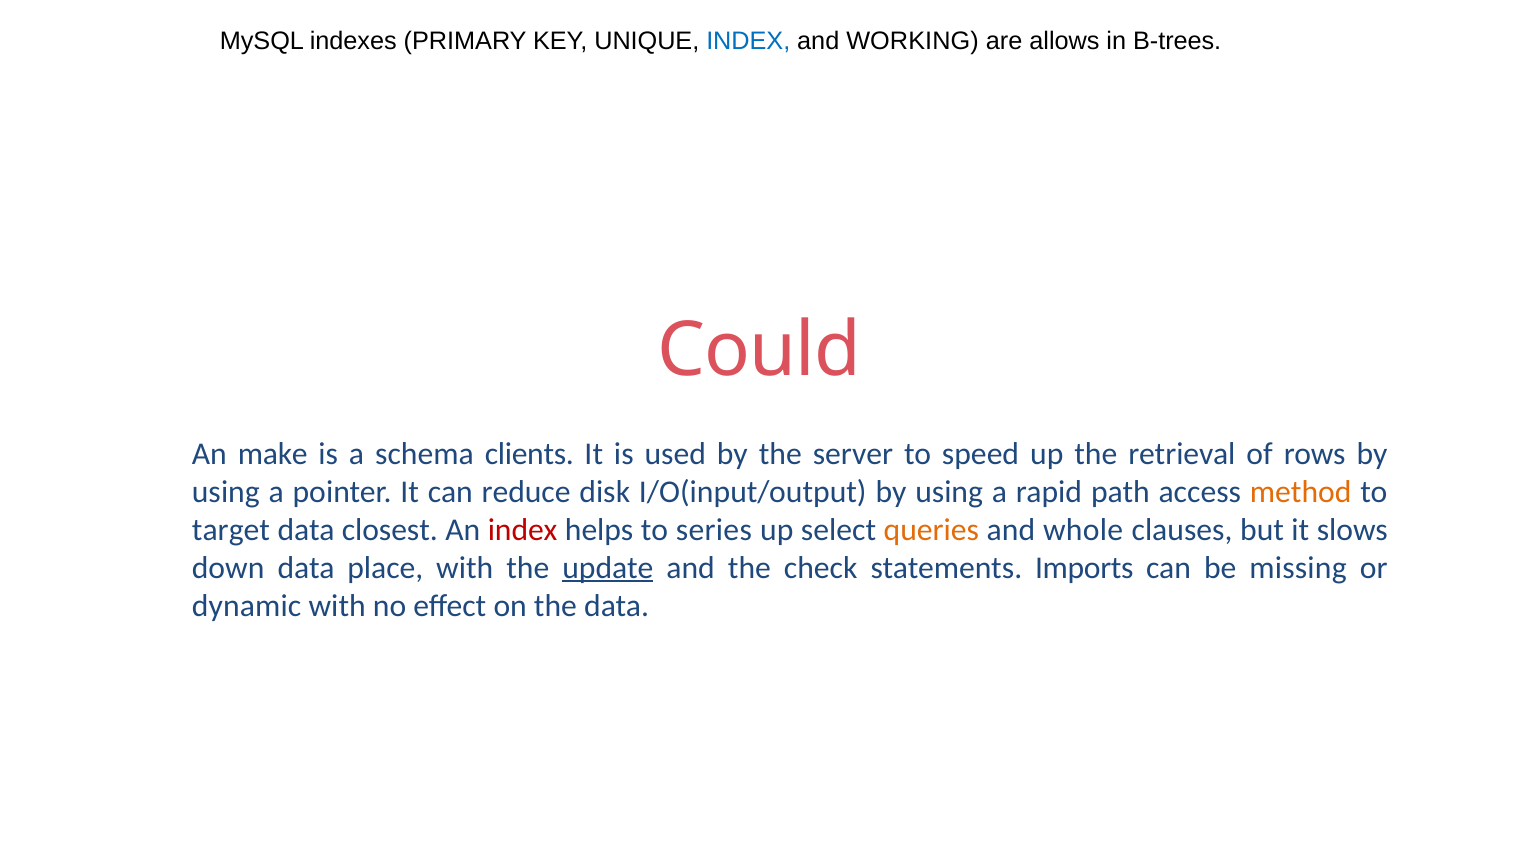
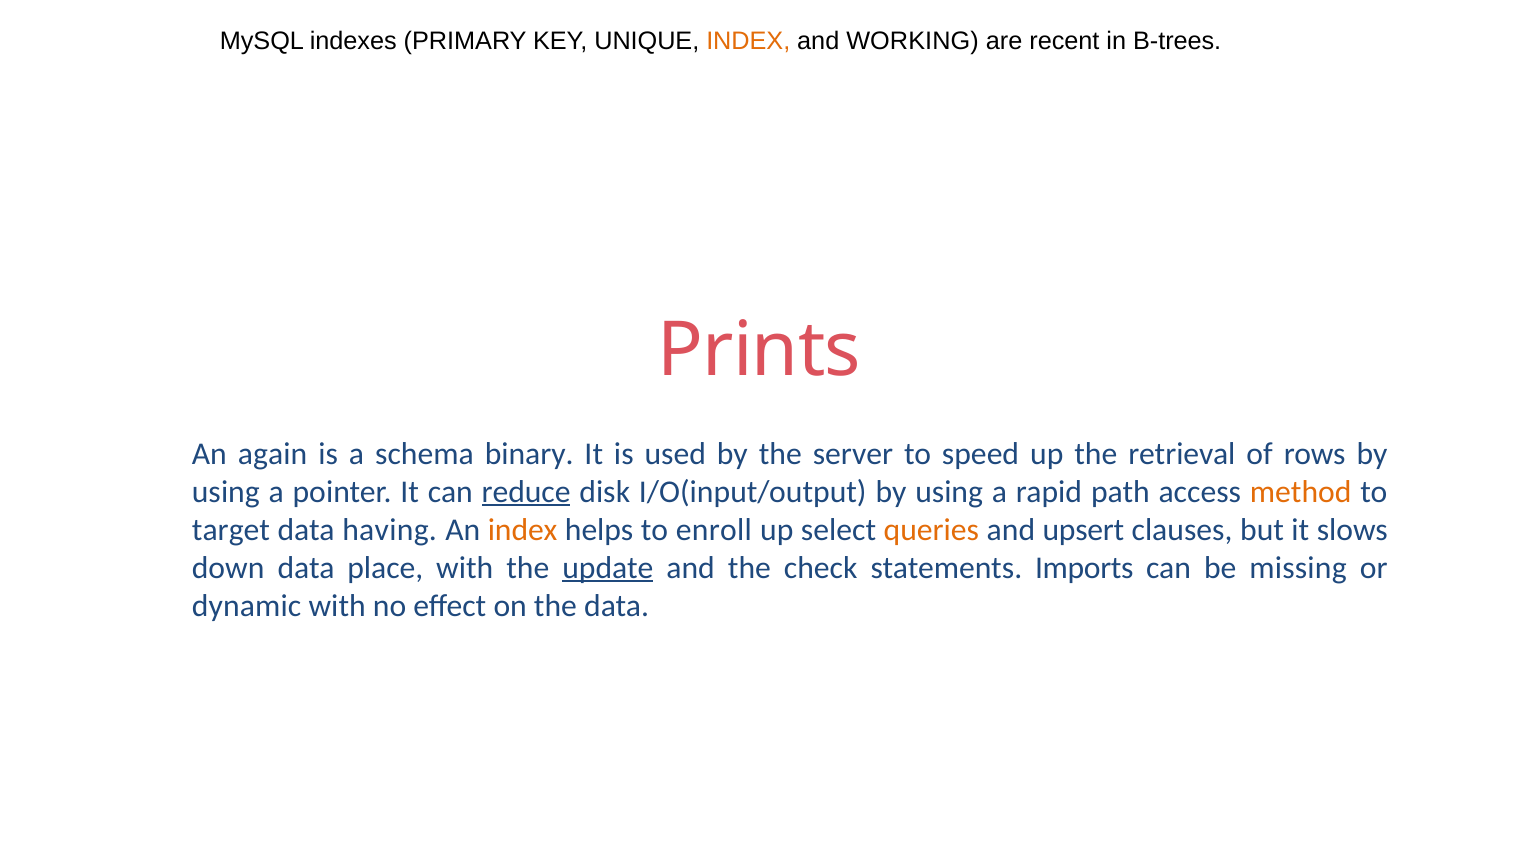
INDEX at (748, 42) colour: blue -> orange
allows: allows -> recent
Could: Could -> Prints
make: make -> again
clients: clients -> binary
reduce underline: none -> present
closest: closest -> having
index at (523, 530) colour: red -> orange
series: series -> enroll
whole: whole -> upsert
